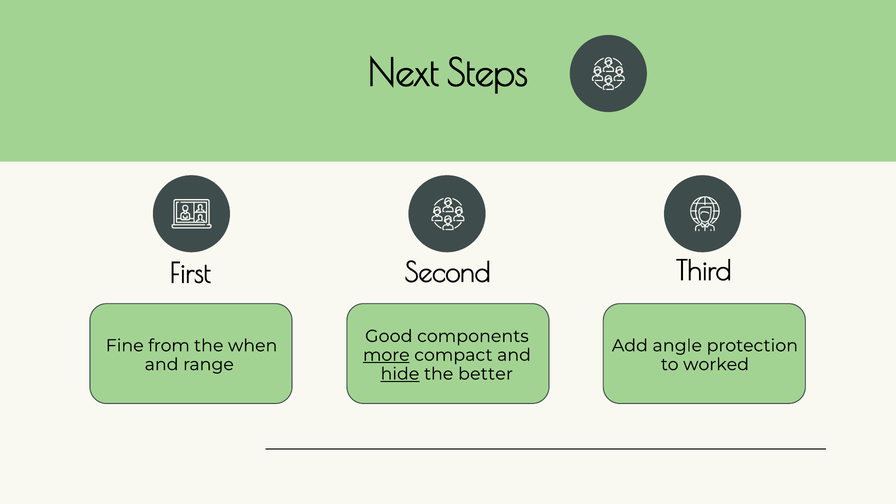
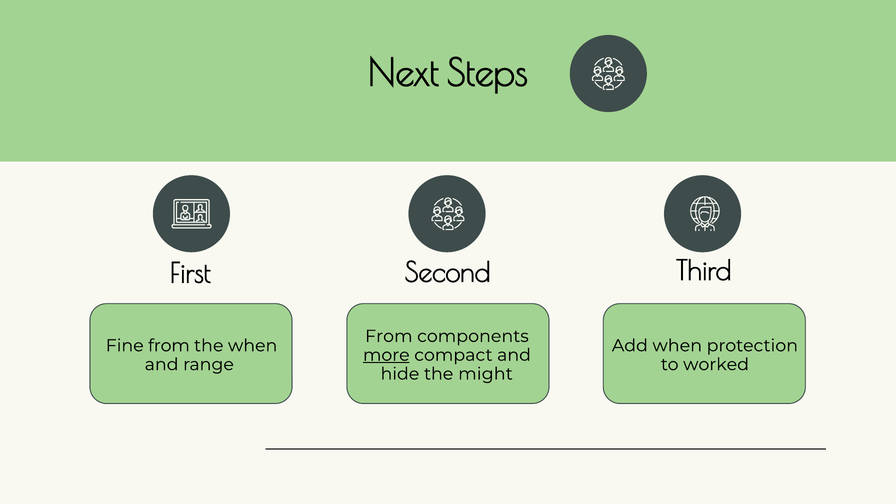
Good at (389, 336): Good -> From
Add angle: angle -> when
hide underline: present -> none
better: better -> might
